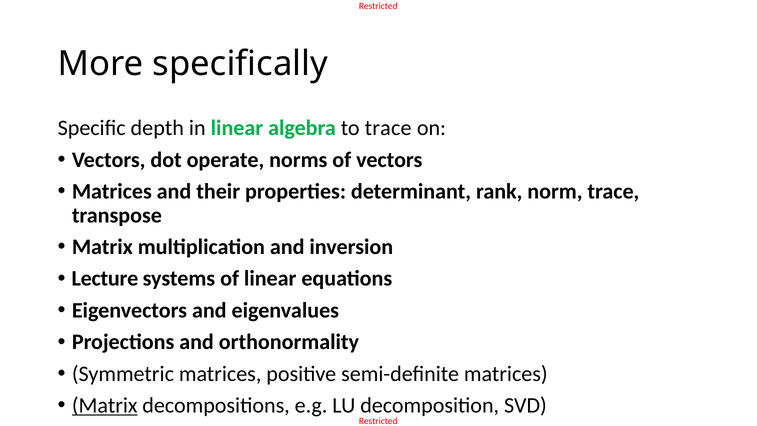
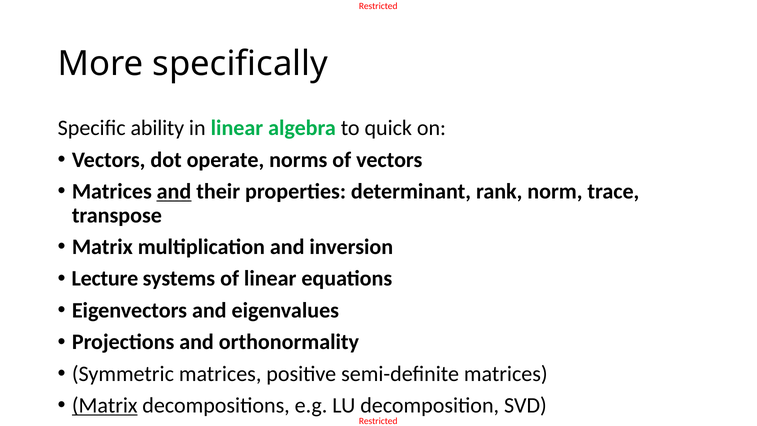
depth: depth -> ability
to trace: trace -> quick
and at (174, 191) underline: none -> present
